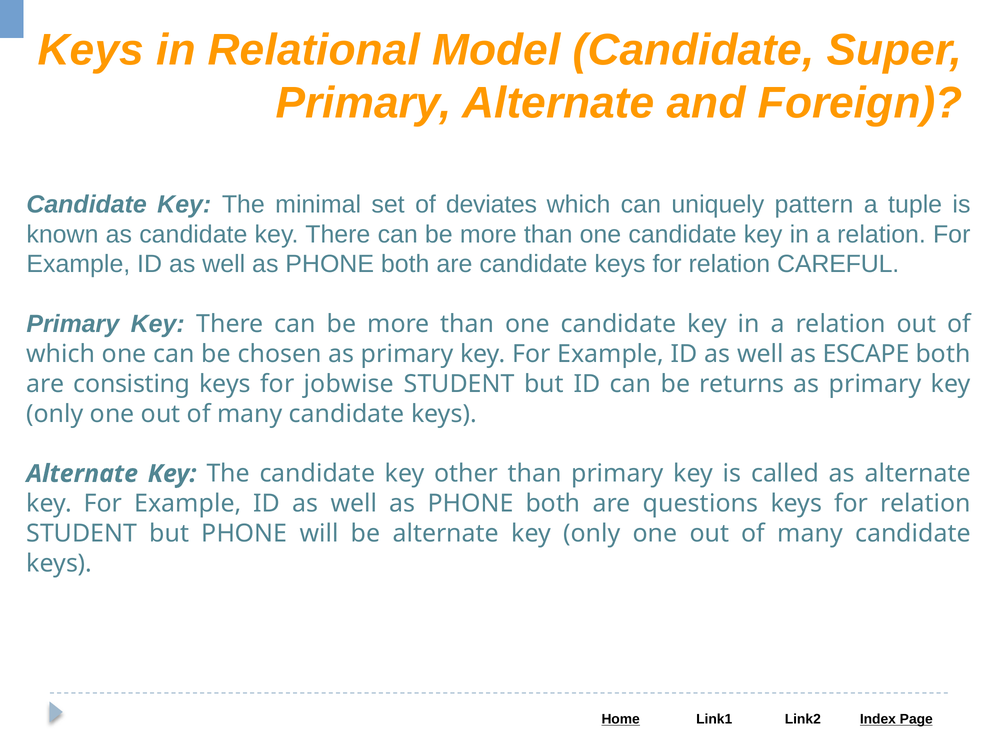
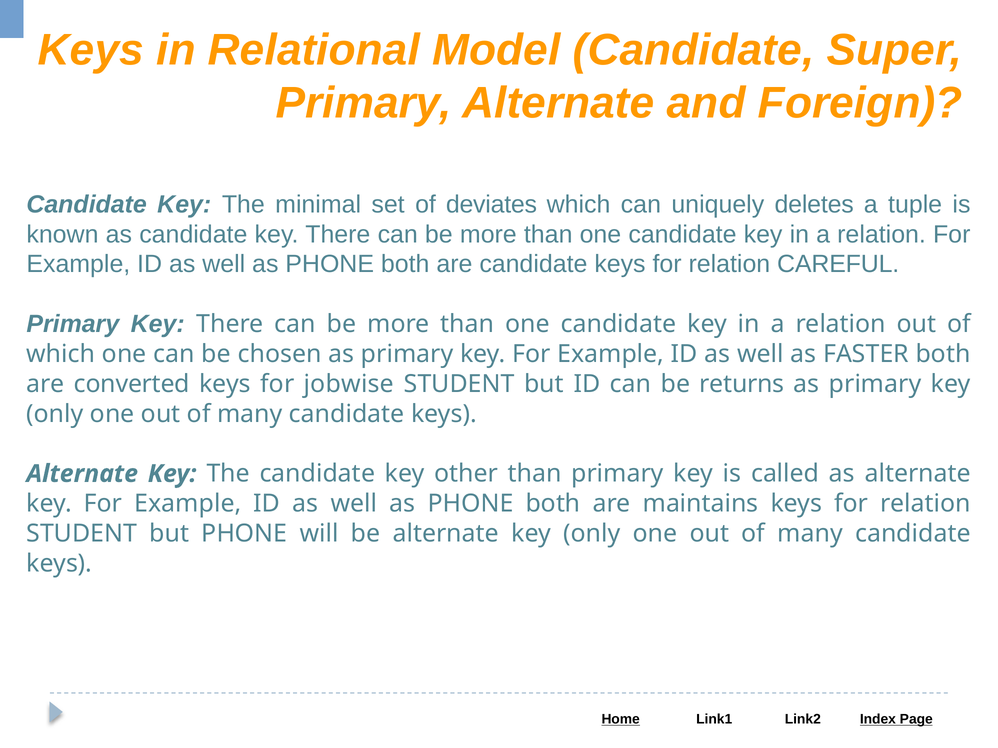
pattern: pattern -> deletes
ESCAPE: ESCAPE -> FASTER
consisting: consisting -> converted
questions: questions -> maintains
